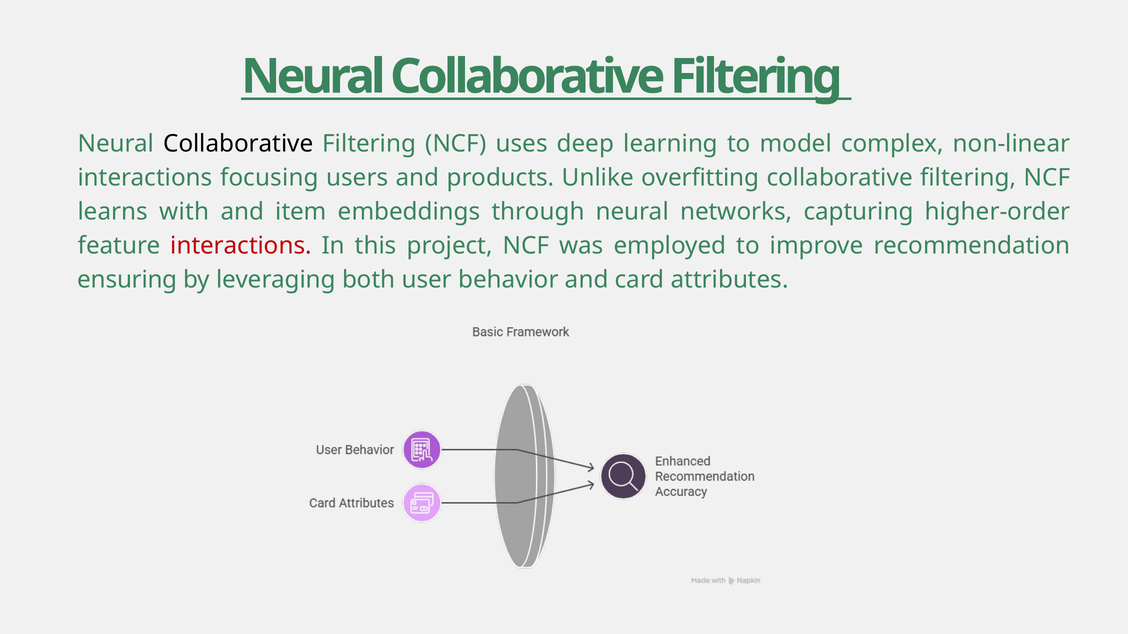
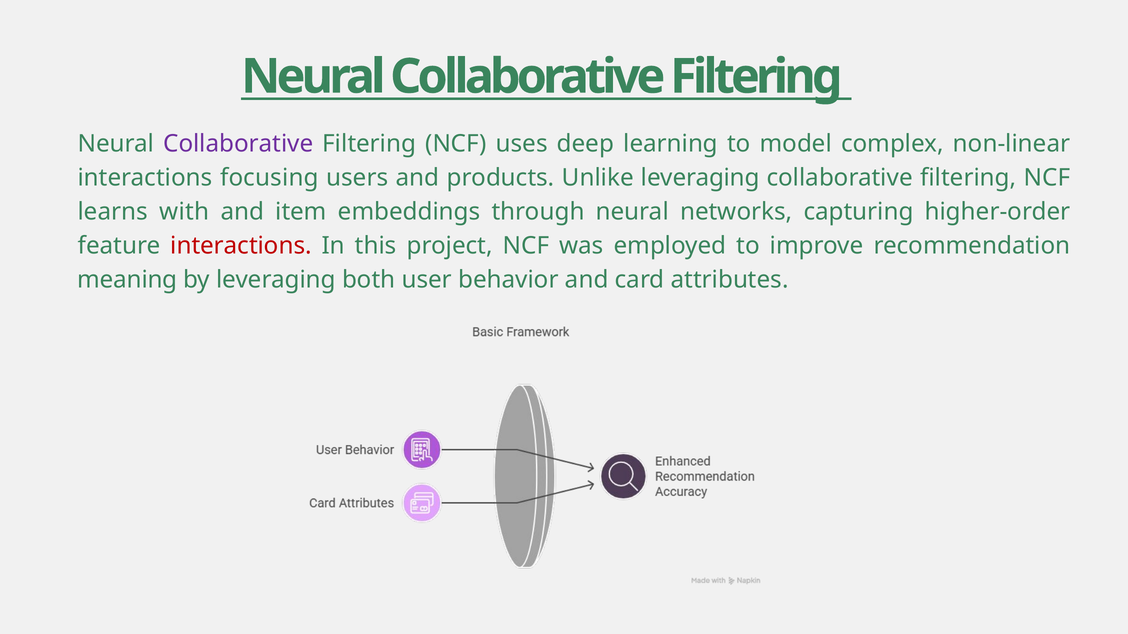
Collaborative at (238, 144) colour: black -> purple
Unlike overfitting: overfitting -> leveraging
ensuring: ensuring -> meaning
